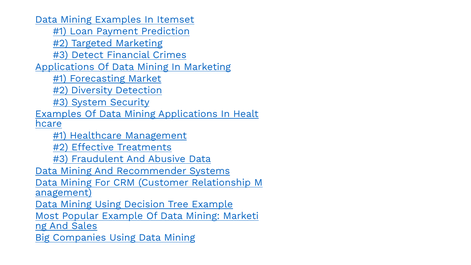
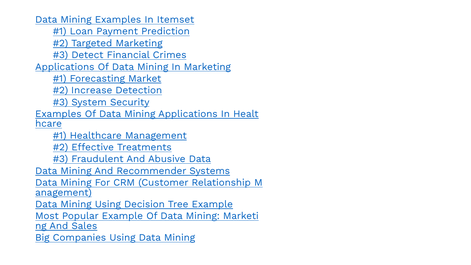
Diversity: Diversity -> Increase
